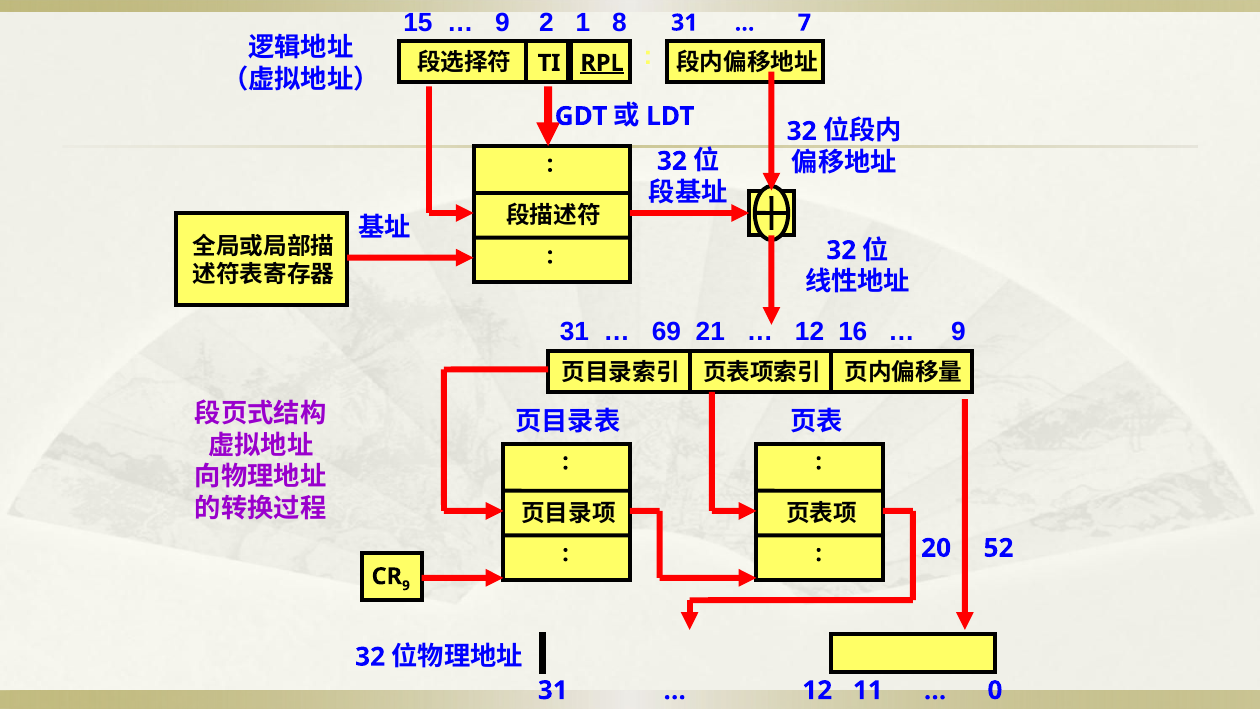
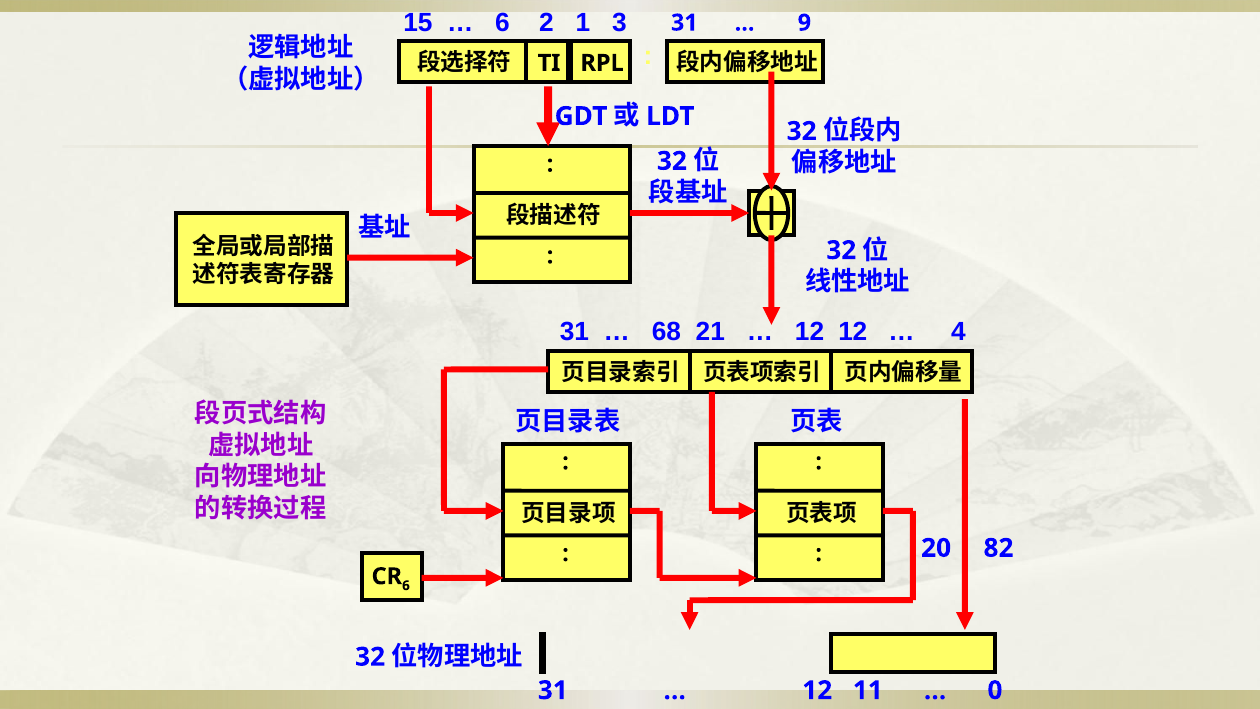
9 at (502, 22): 9 -> 6
8: 8 -> 3
7: 7 -> 9
RPL underline: present -> none
69: 69 -> 68
12 16: 16 -> 12
9 at (958, 332): 9 -> 4
52: 52 -> 82
9 at (406, 585): 9 -> 6
